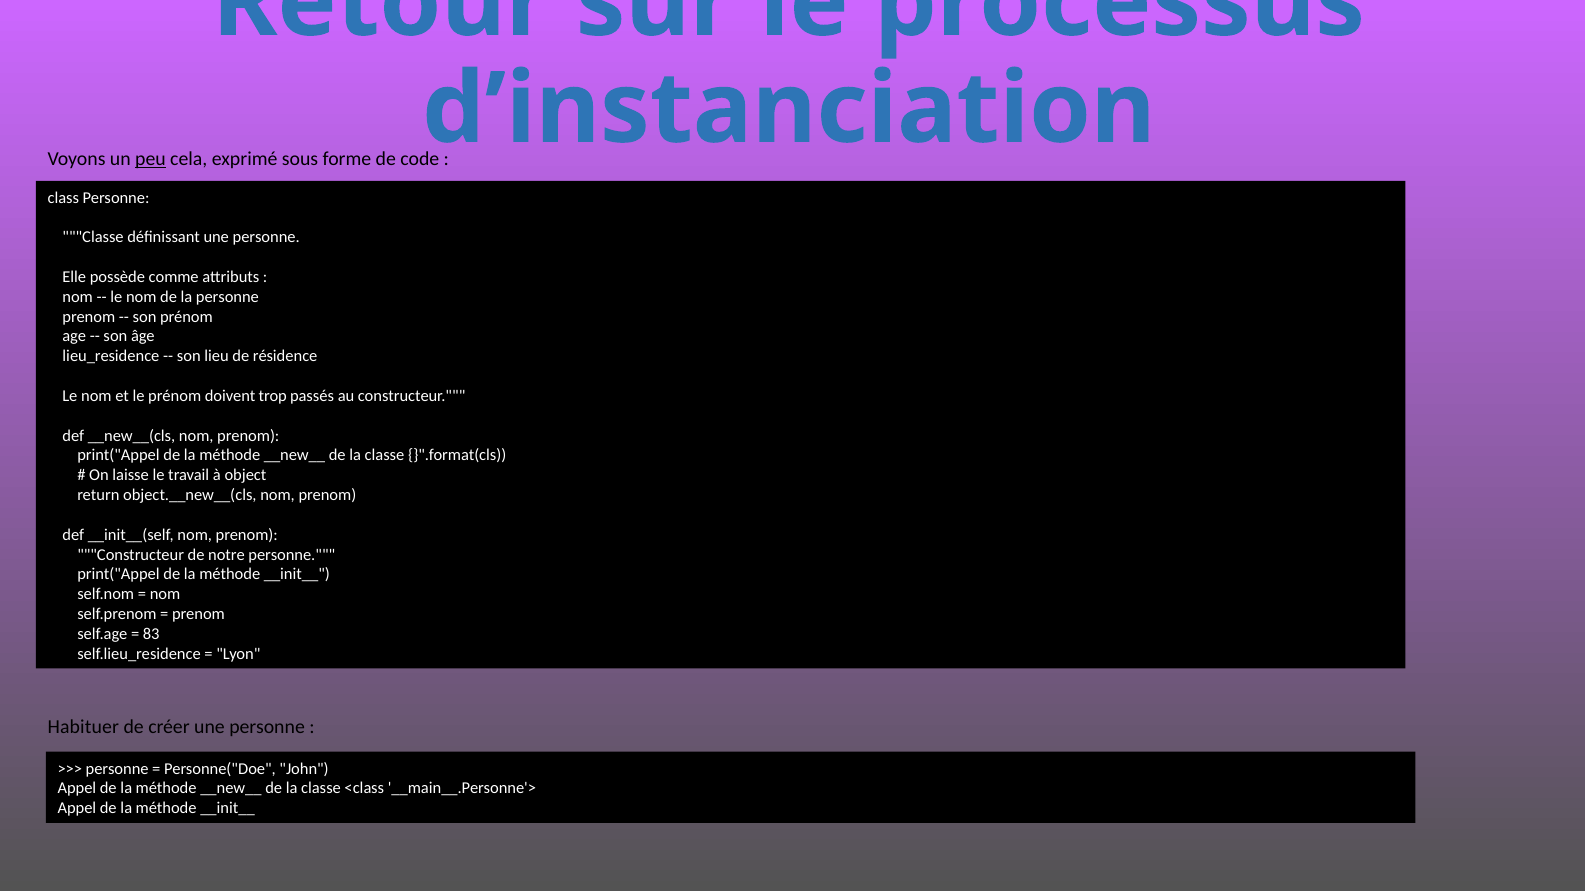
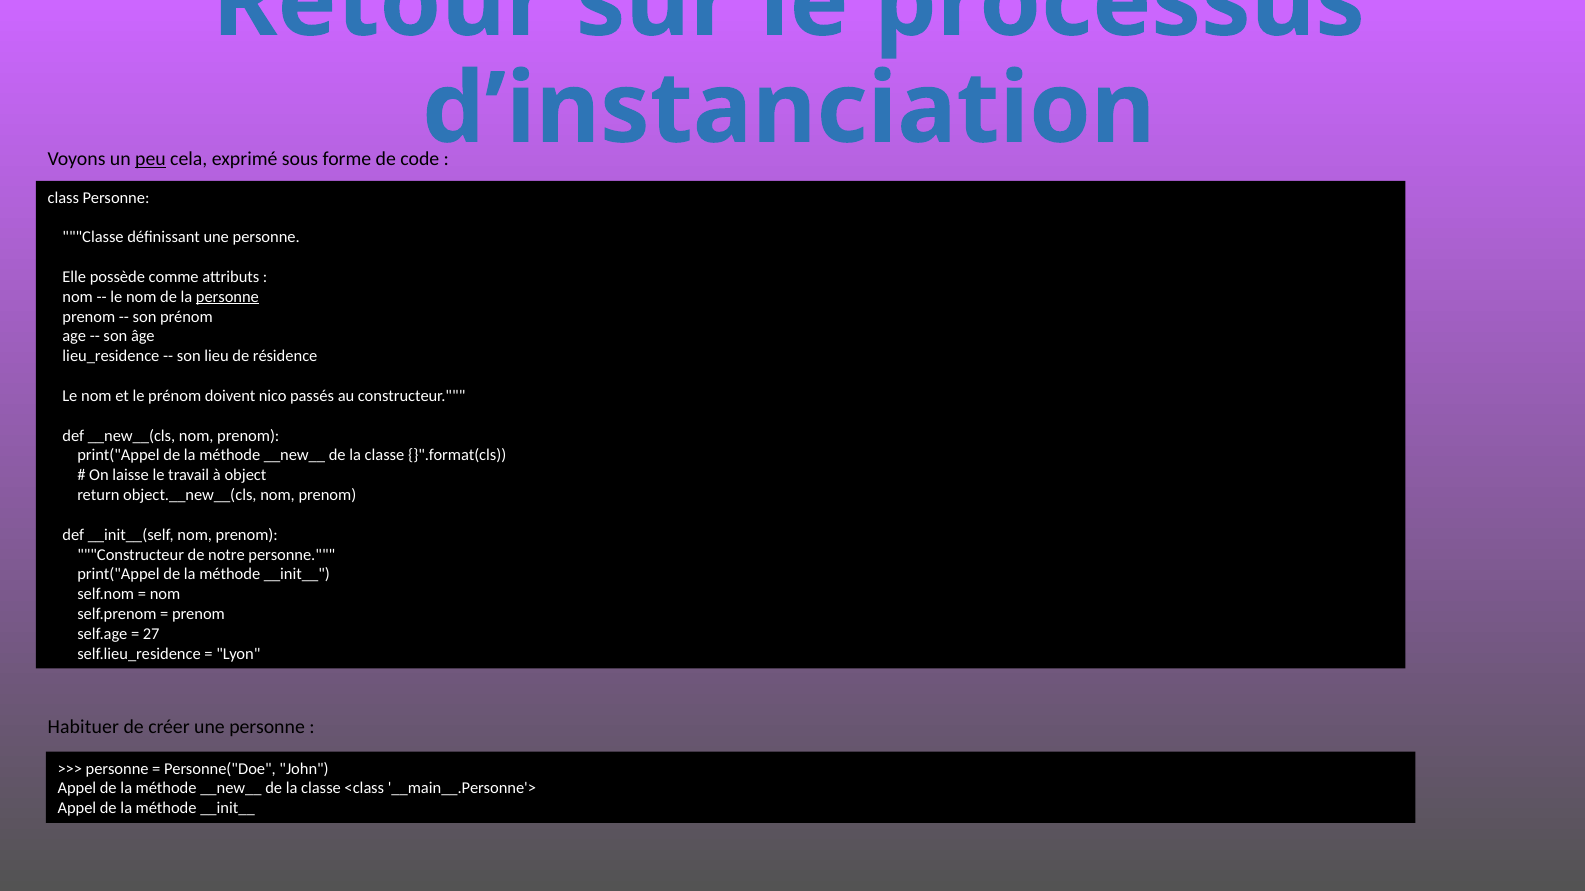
personne at (227, 297) underline: none -> present
trop: trop -> nico
83: 83 -> 27
